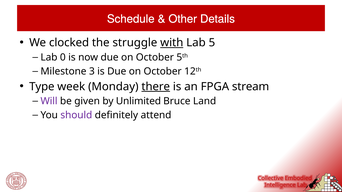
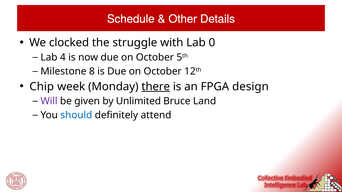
with underline: present -> none
5: 5 -> 0
0: 0 -> 4
3: 3 -> 8
Type: Type -> Chip
stream: stream -> design
should colour: purple -> blue
